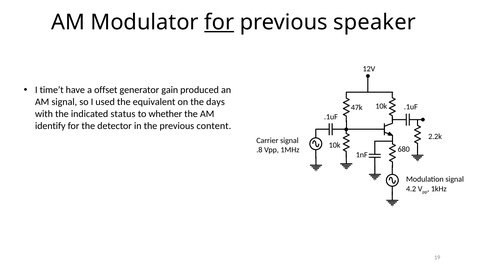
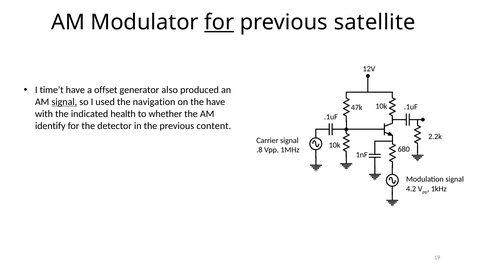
speaker: speaker -> satellite
gain: gain -> also
signal at (64, 102) underline: none -> present
equivalent: equivalent -> navigation
the days: days -> have
status: status -> health
